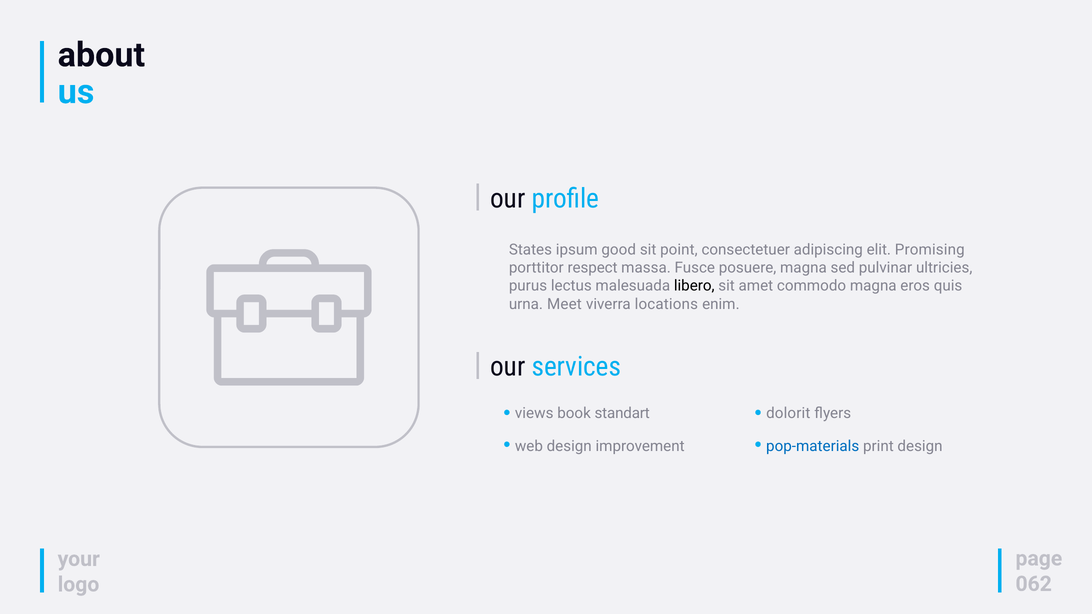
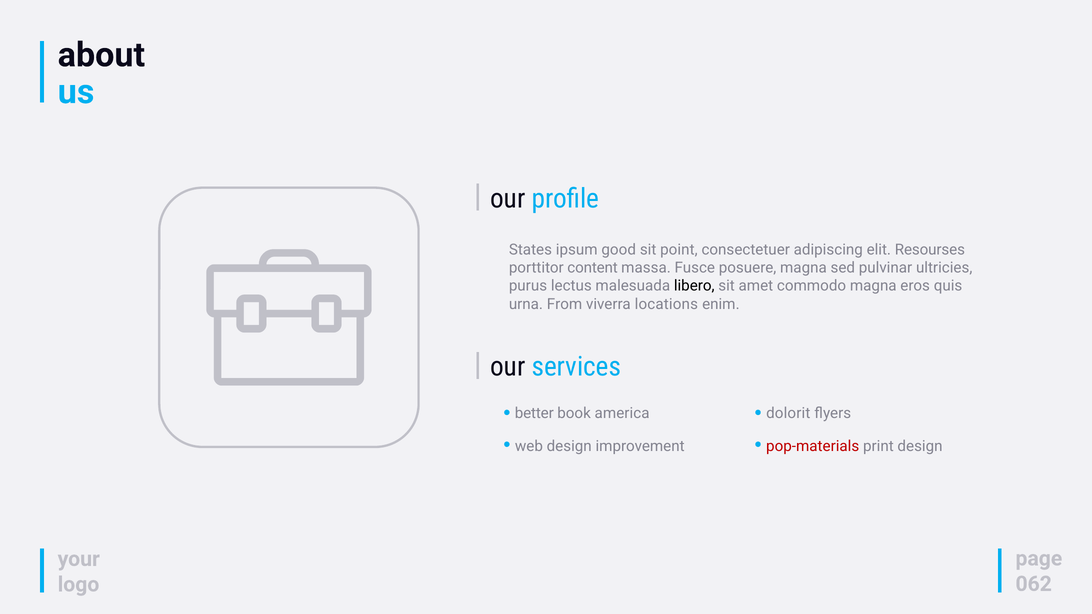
Promising: Promising -> Resourses
respect: respect -> content
Meet: Meet -> From
views: views -> better
standart: standart -> america
pop-materials colour: blue -> red
